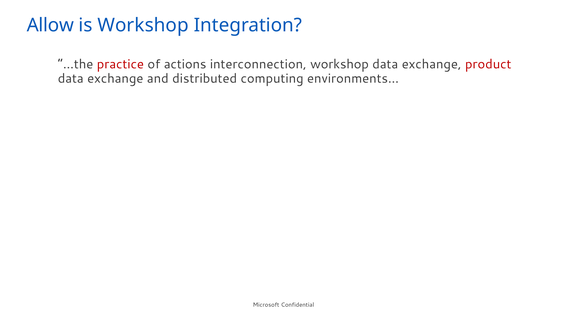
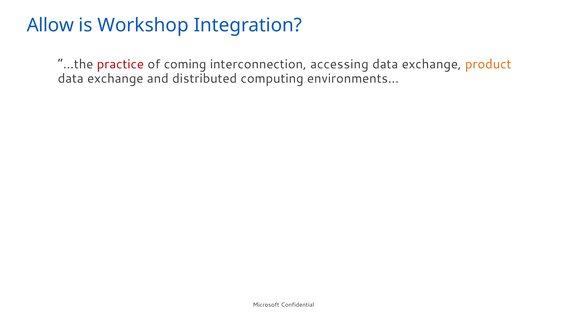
actions: actions -> coming
interconnection workshop: workshop -> accessing
product colour: red -> orange
